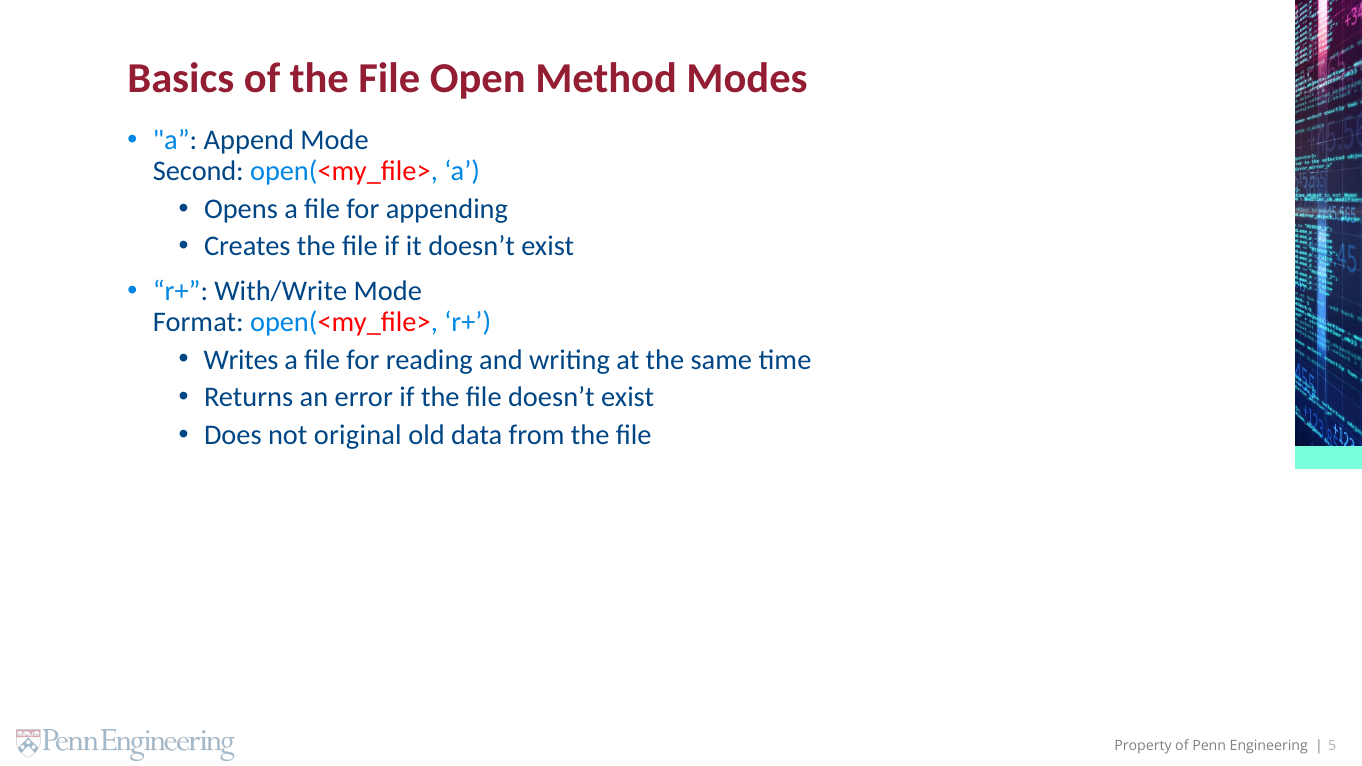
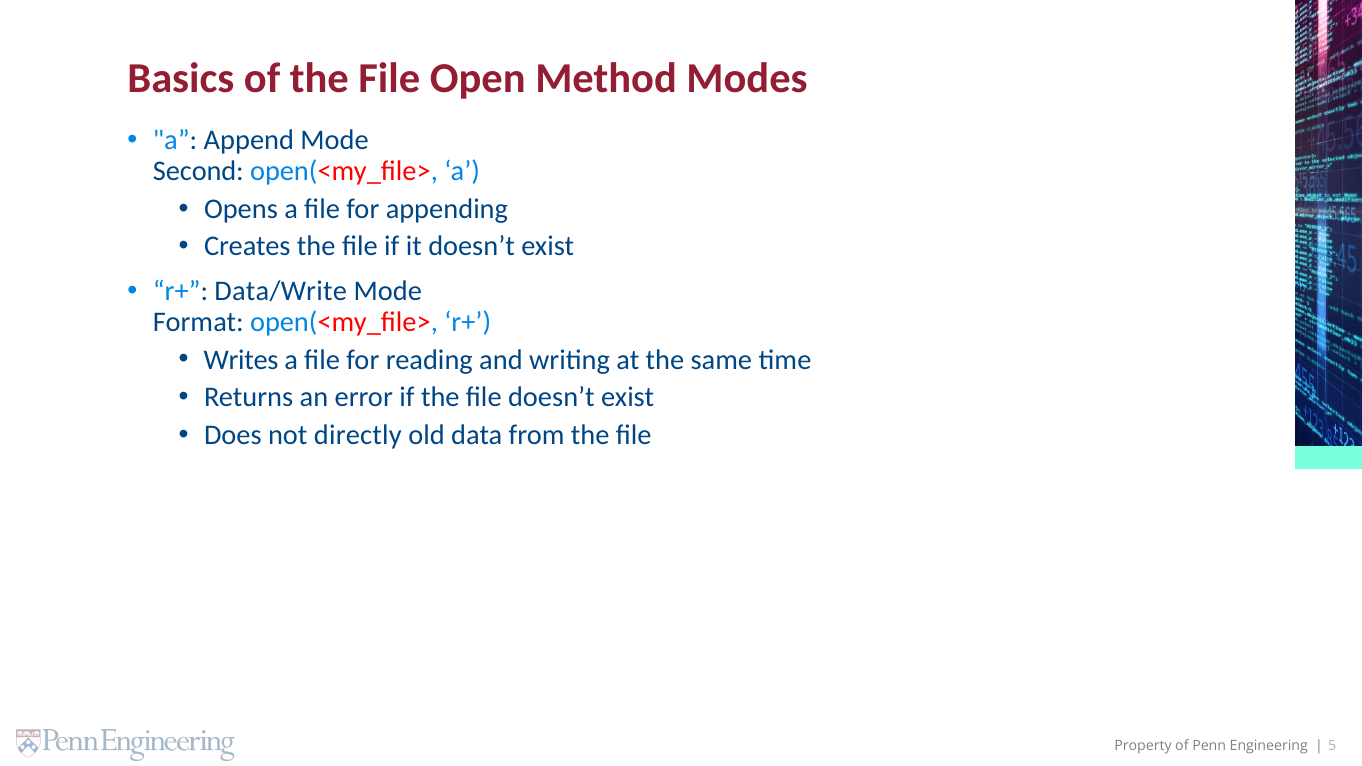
With/Write: With/Write -> Data/Write
original: original -> directly
